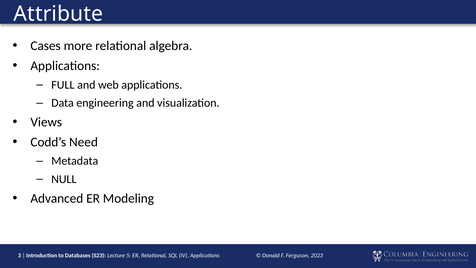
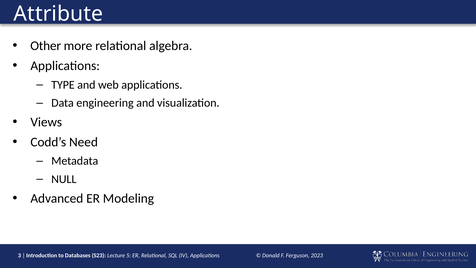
Cases: Cases -> Other
FULL: FULL -> TYPE
